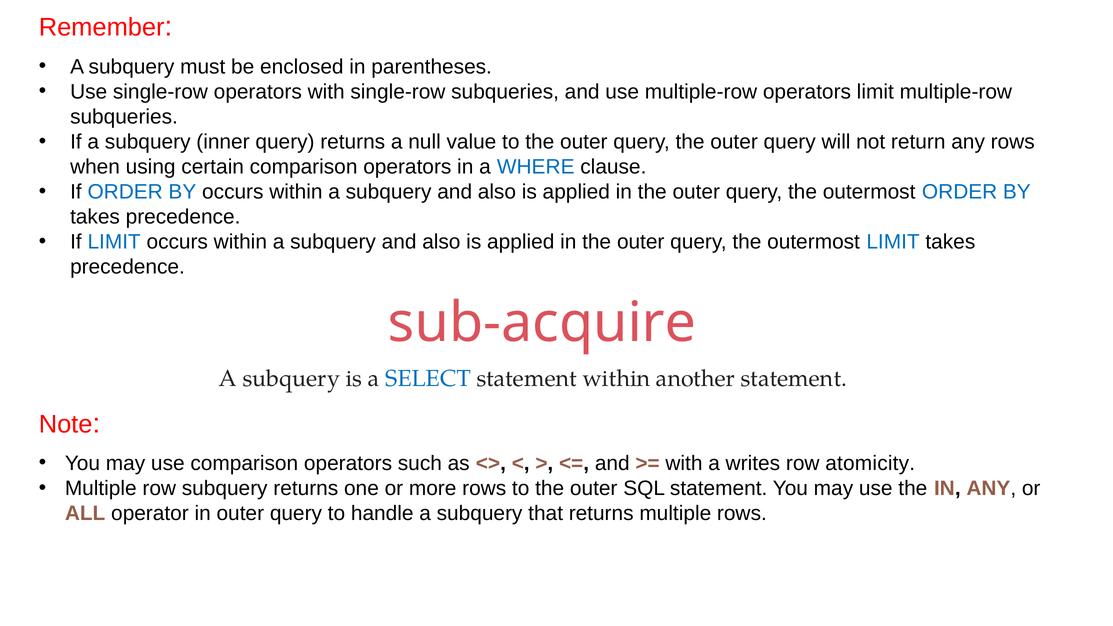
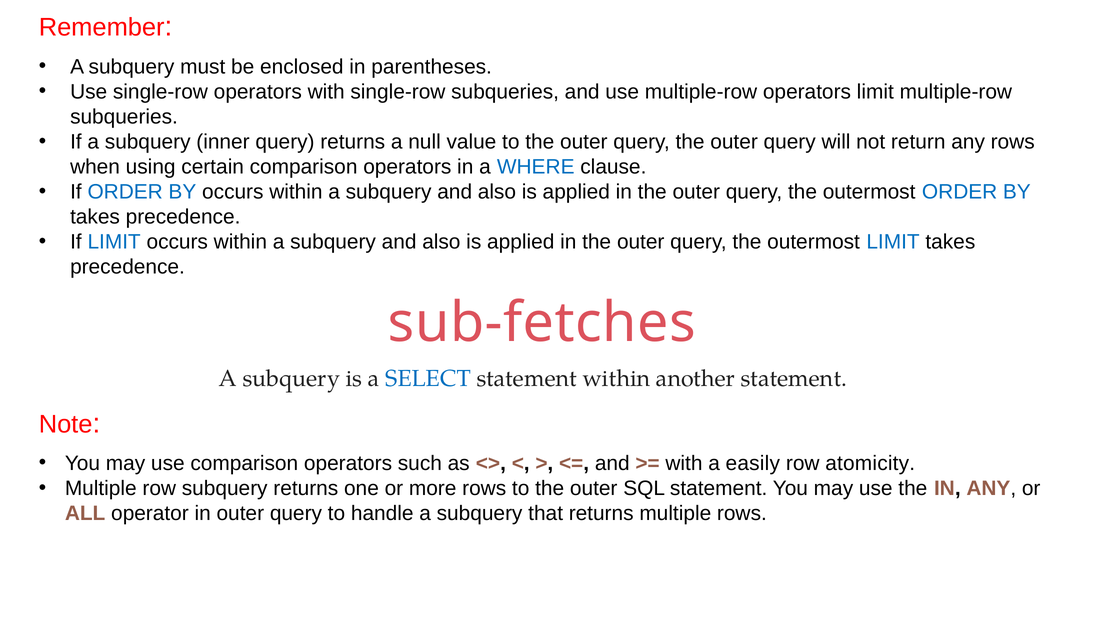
sub-acquire: sub-acquire -> sub-fetches
writes: writes -> easily
